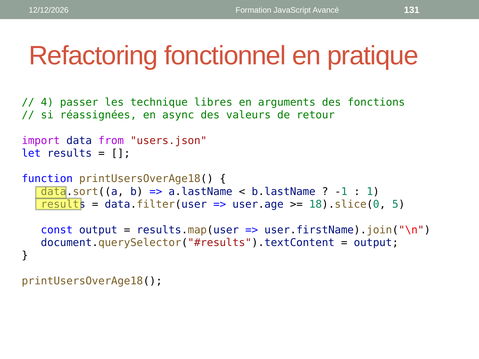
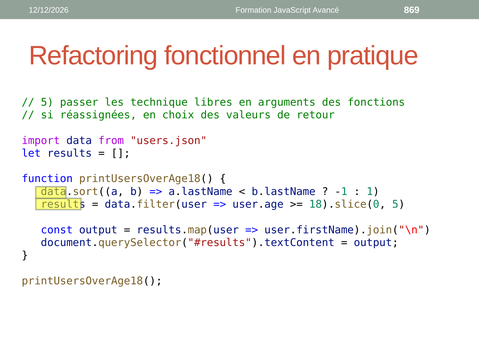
131: 131 -> 869
4 at (47, 102): 4 -> 5
async: async -> choix
